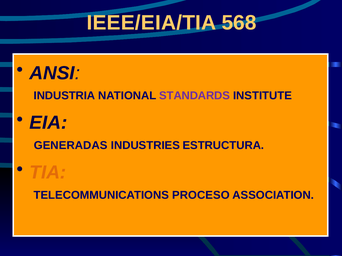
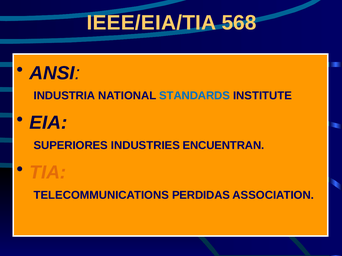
STANDARDS colour: purple -> blue
GENERADAS: GENERADAS -> SUPERIORES
ESTRUCTURA: ESTRUCTURA -> ENCUENTRAN
PROCESO: PROCESO -> PERDIDAS
